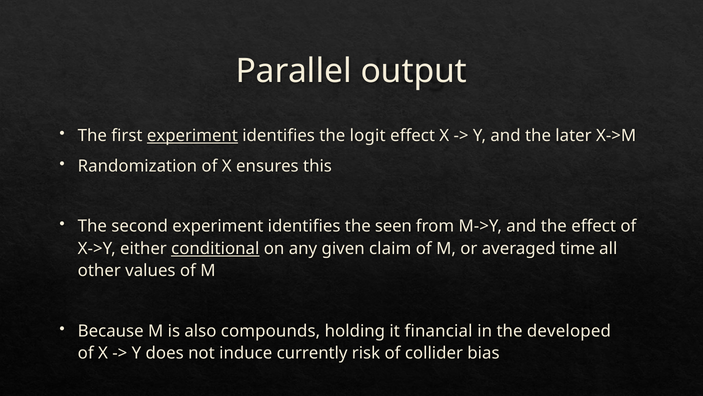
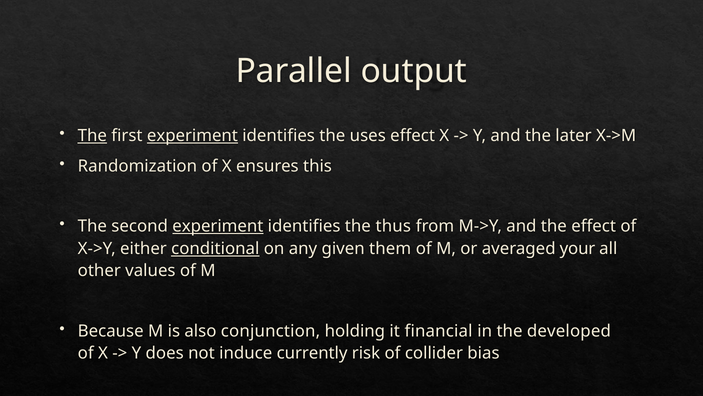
The at (92, 136) underline: none -> present
logit: logit -> uses
experiment at (218, 226) underline: none -> present
seen: seen -> thus
claim: claim -> them
time: time -> your
compounds: compounds -> conjunction
